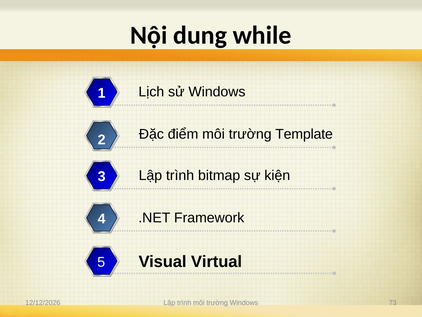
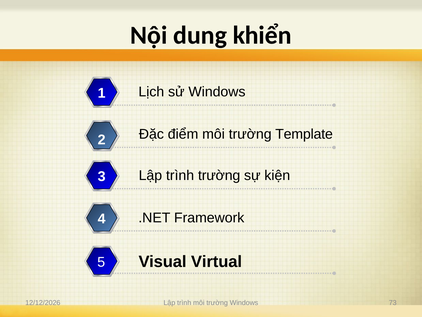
while: while -> khiển
trình bitmap: bitmap -> trường
